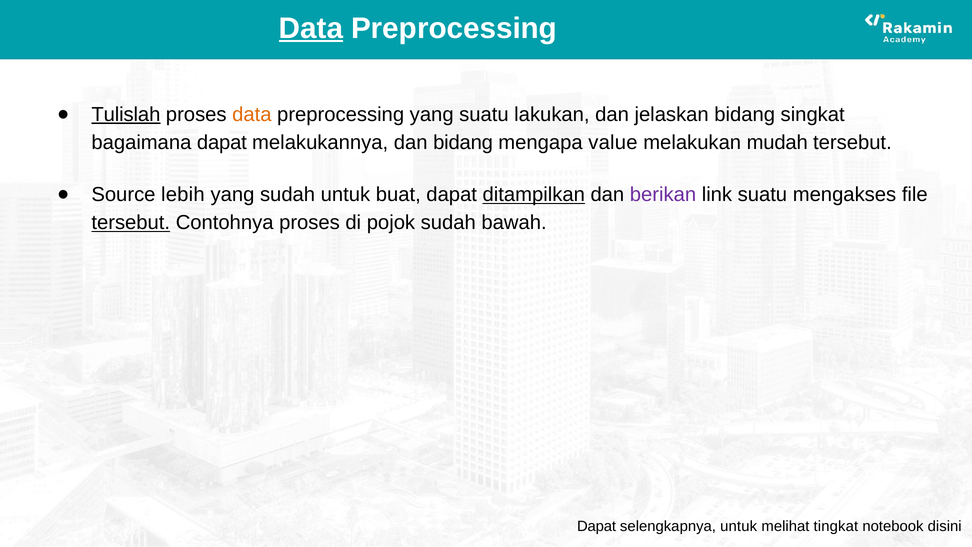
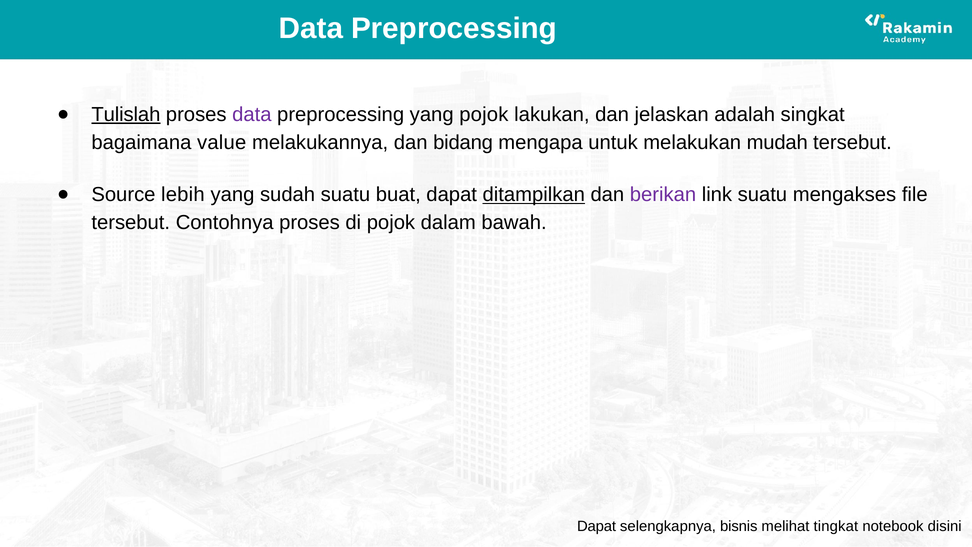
Data at (311, 28) underline: present -> none
data at (252, 114) colour: orange -> purple
yang suatu: suatu -> pojok
jelaskan bidang: bidang -> adalah
bagaimana dapat: dapat -> value
value: value -> untuk
sudah untuk: untuk -> suatu
tersebut at (131, 223) underline: present -> none
pojok sudah: sudah -> dalam
selengkapnya untuk: untuk -> bisnis
